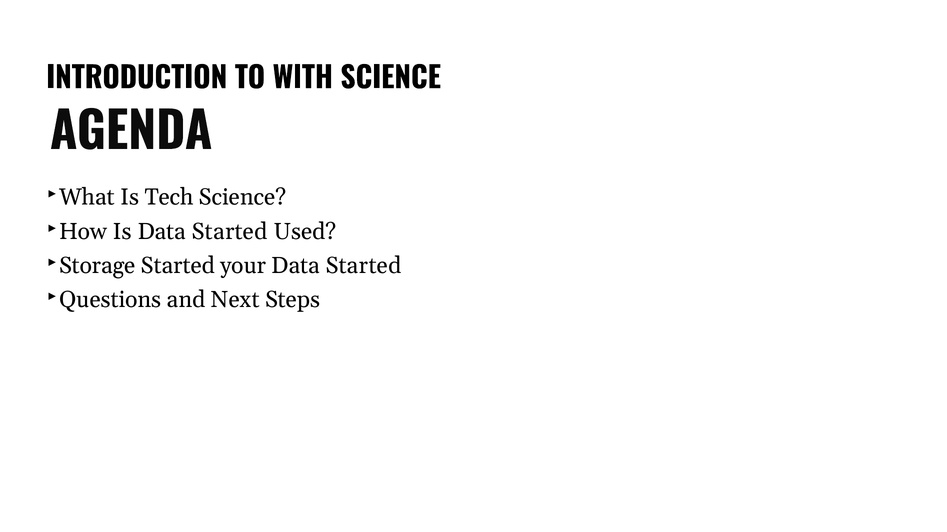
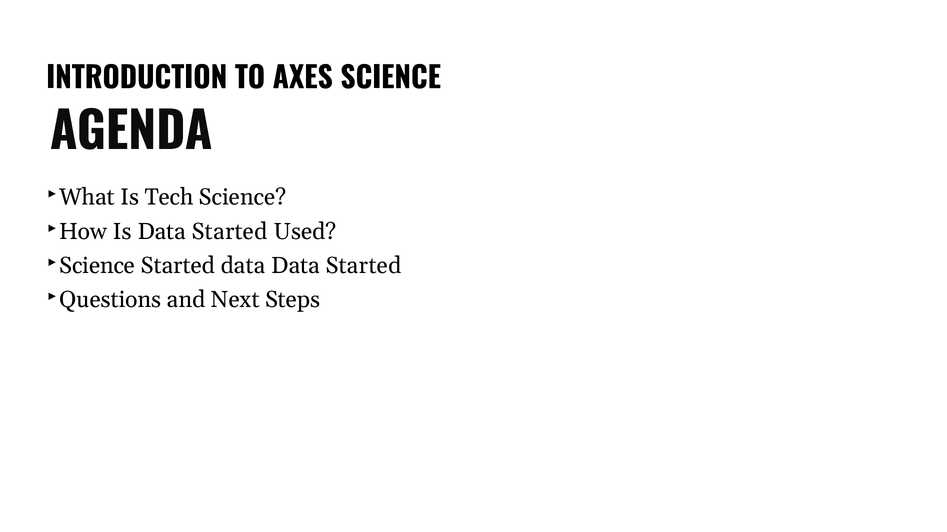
WITH: WITH -> AXES
Storage at (97, 266): Storage -> Science
Started your: your -> data
